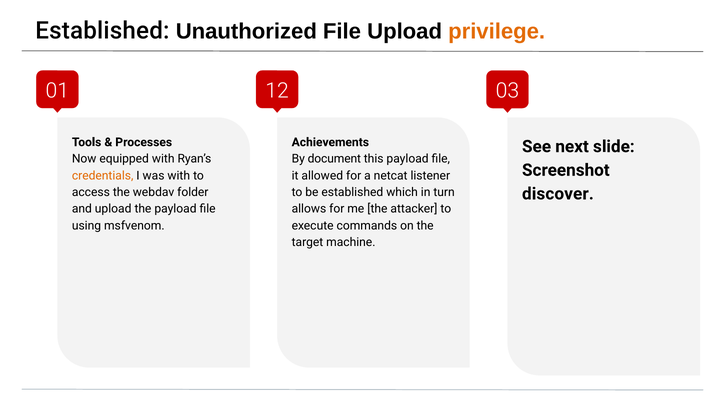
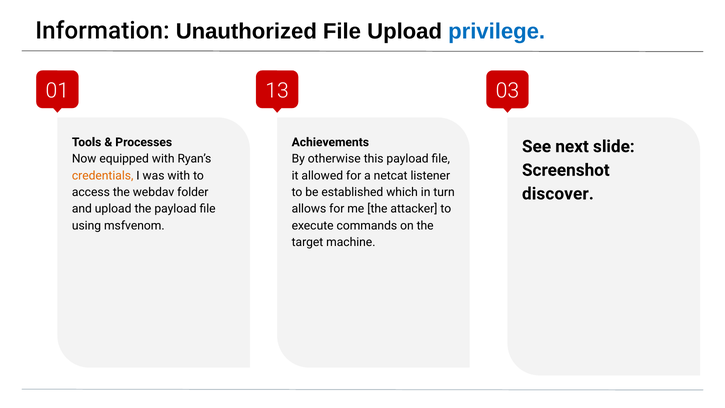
Established at (102, 31): Established -> Information
privilege colour: orange -> blue
12: 12 -> 13
document: document -> otherwise
